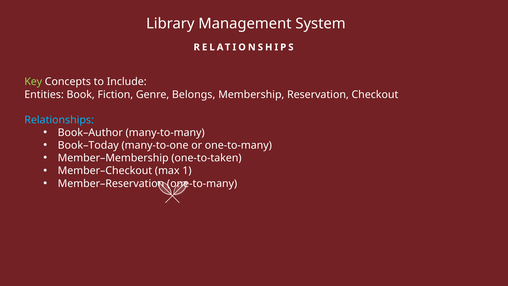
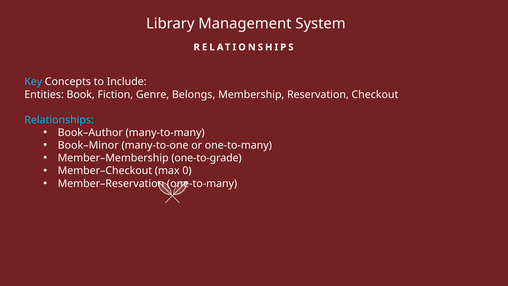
Key colour: light green -> light blue
Book–Today: Book–Today -> Book–Minor
one-to-taken: one-to-taken -> one-to-grade
1: 1 -> 0
